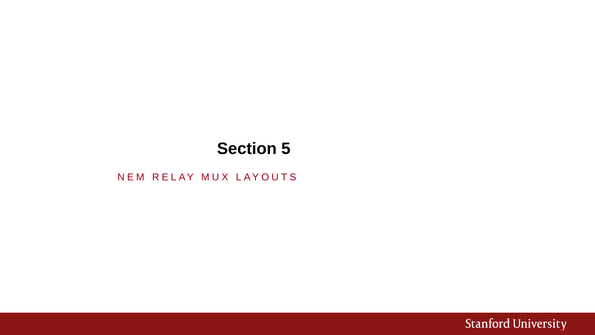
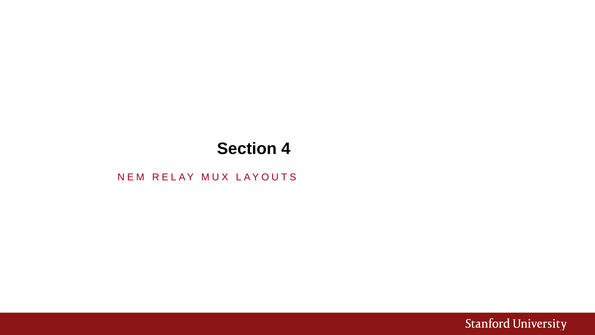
5: 5 -> 4
